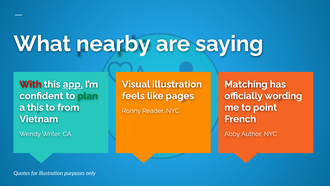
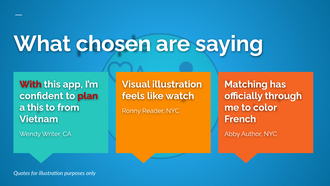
nearby: nearby -> chosen
app underline: present -> none
plan colour: green -> red
pages: pages -> watch
wording: wording -> through
point: point -> color
